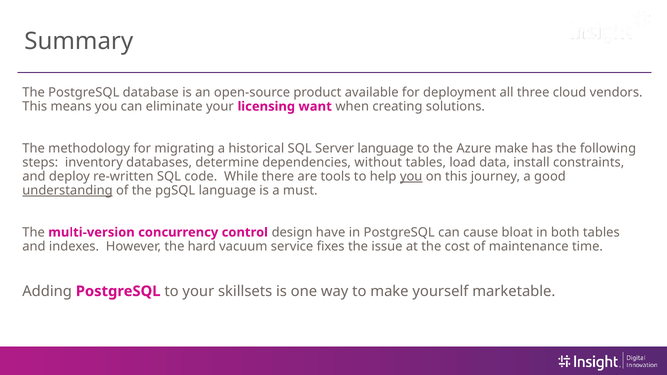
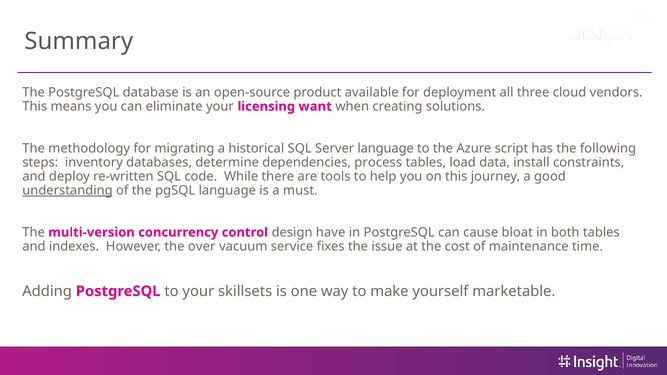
Azure make: make -> script
without: without -> process
you at (411, 176) underline: present -> none
hard: hard -> over
